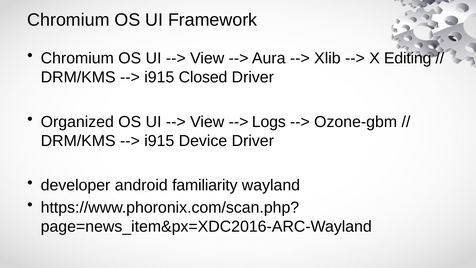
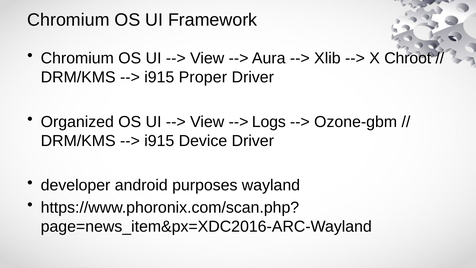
Editing: Editing -> Chroot
Closed: Closed -> Proper
familiarity: familiarity -> purposes
